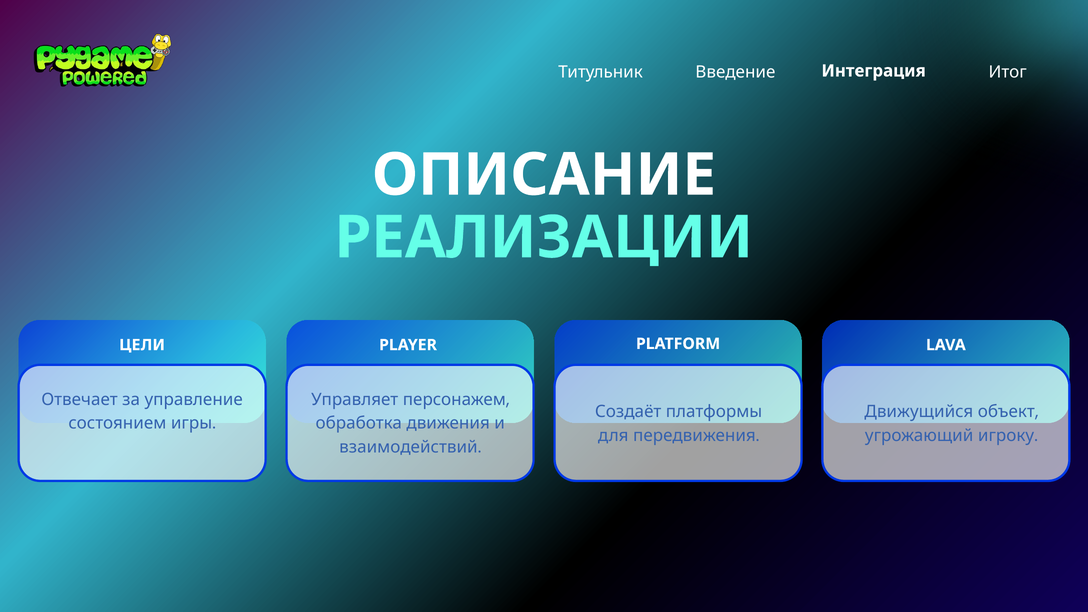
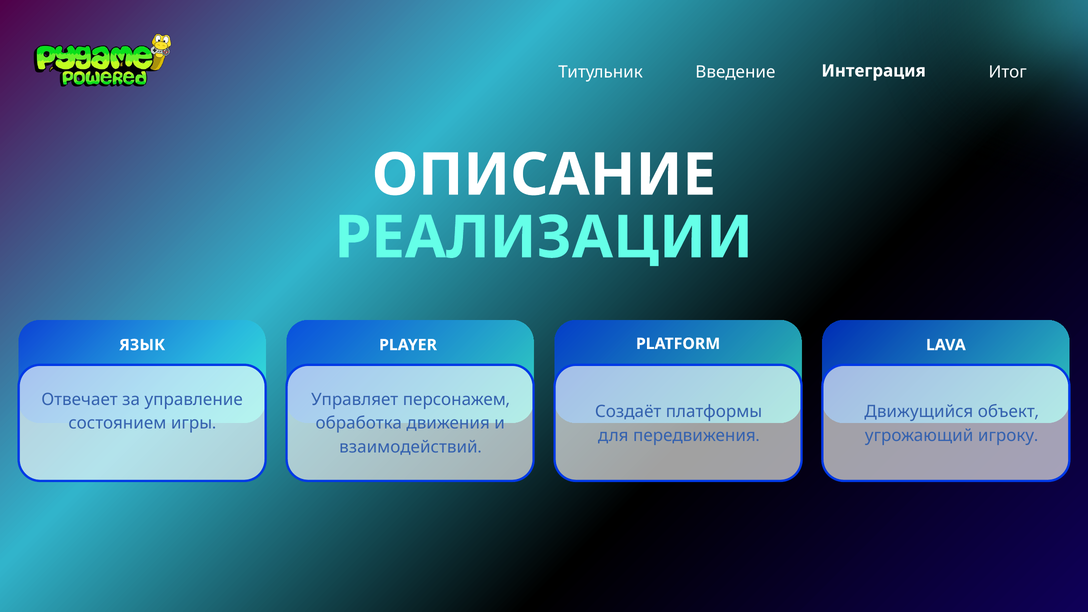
ЦЕЛИ: ЦЕЛИ -> ЯЗЫК
